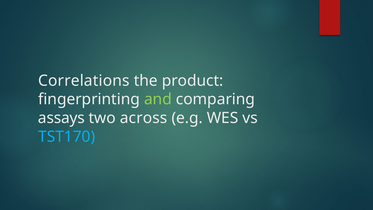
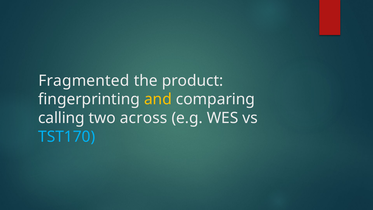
Correlations: Correlations -> Fragmented
and colour: light green -> yellow
assays: assays -> calling
